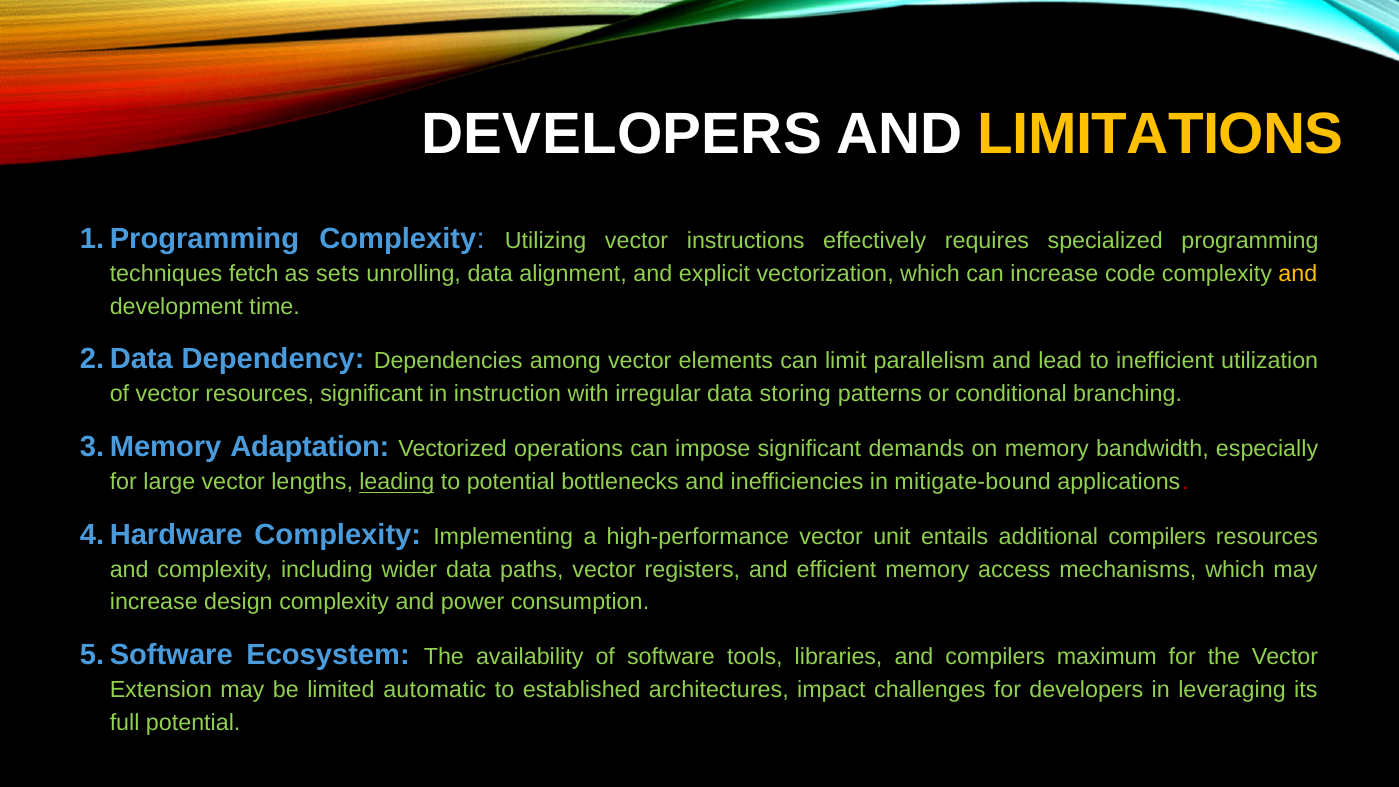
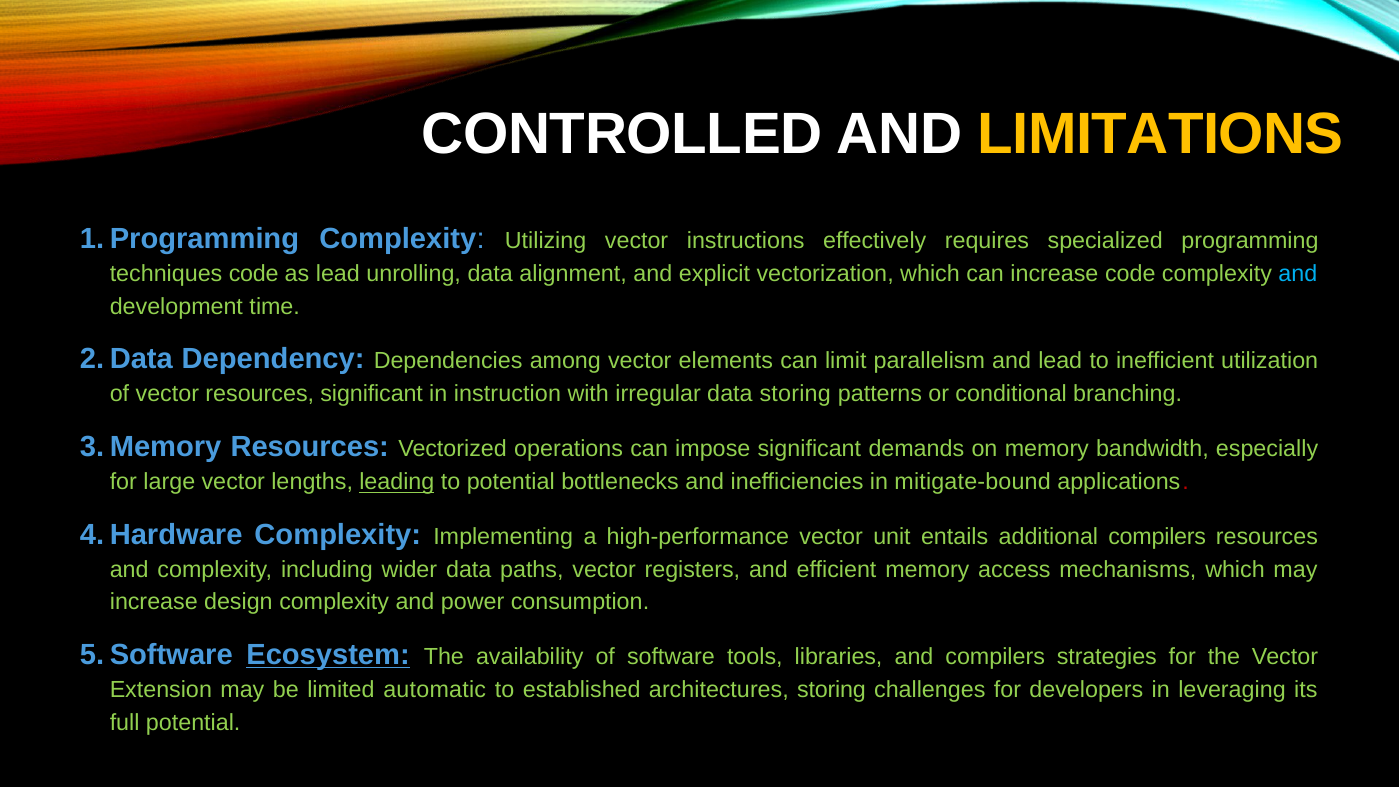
DEVELOPERS at (622, 134): DEVELOPERS -> CONTROLLED
techniques fetch: fetch -> code
as sets: sets -> lead
and at (1298, 274) colour: yellow -> light blue
Adaptation at (310, 447): Adaptation -> Resources
Ecosystem underline: none -> present
maximum: maximum -> strategies
architectures impact: impact -> storing
